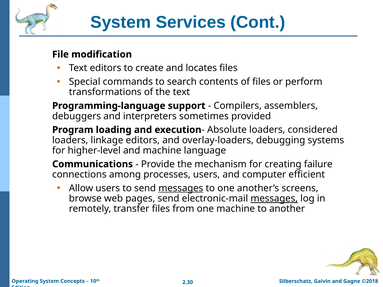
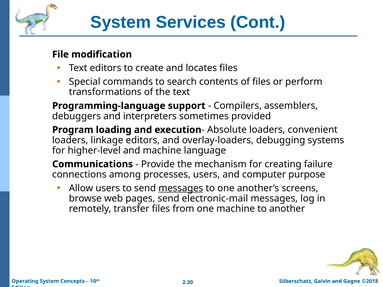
considered: considered -> convenient
efficient: efficient -> purpose
messages at (274, 199) underline: present -> none
